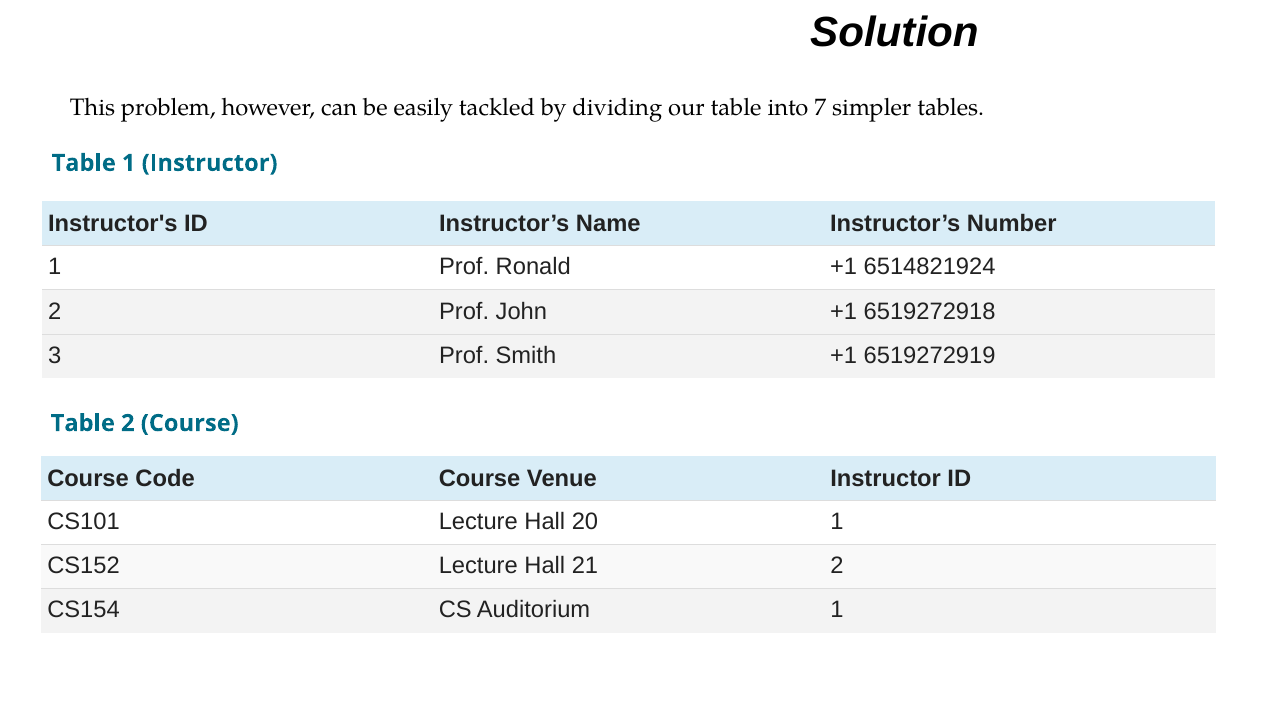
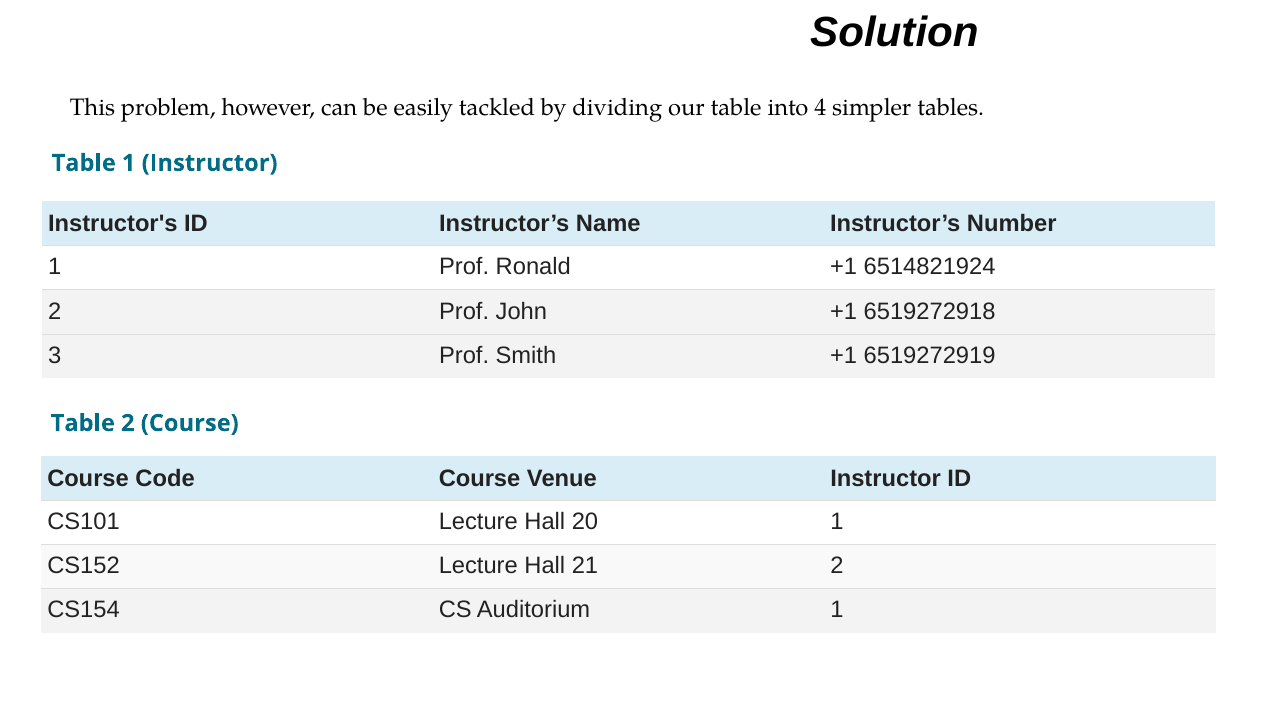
7: 7 -> 4
